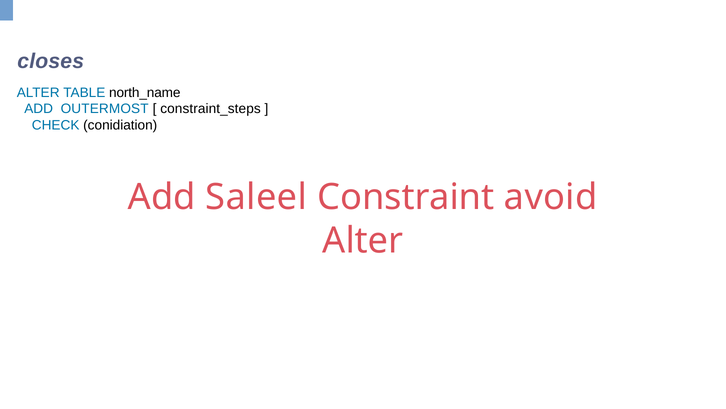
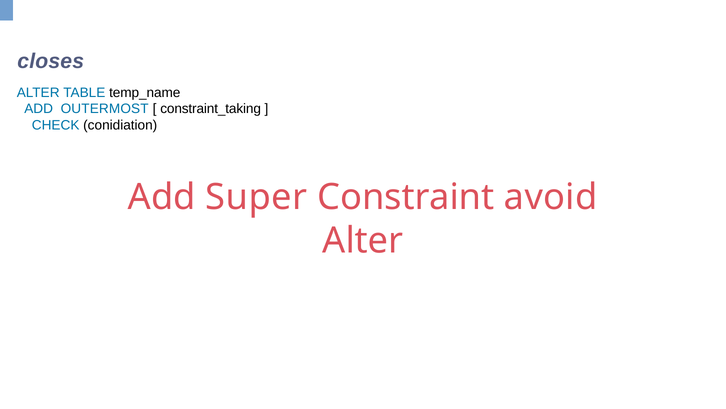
north_name: north_name -> temp_name
constraint_steps: constraint_steps -> constraint_taking
Saleel: Saleel -> Super
